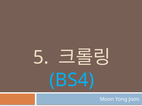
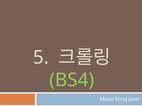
BS4 colour: light blue -> light green
